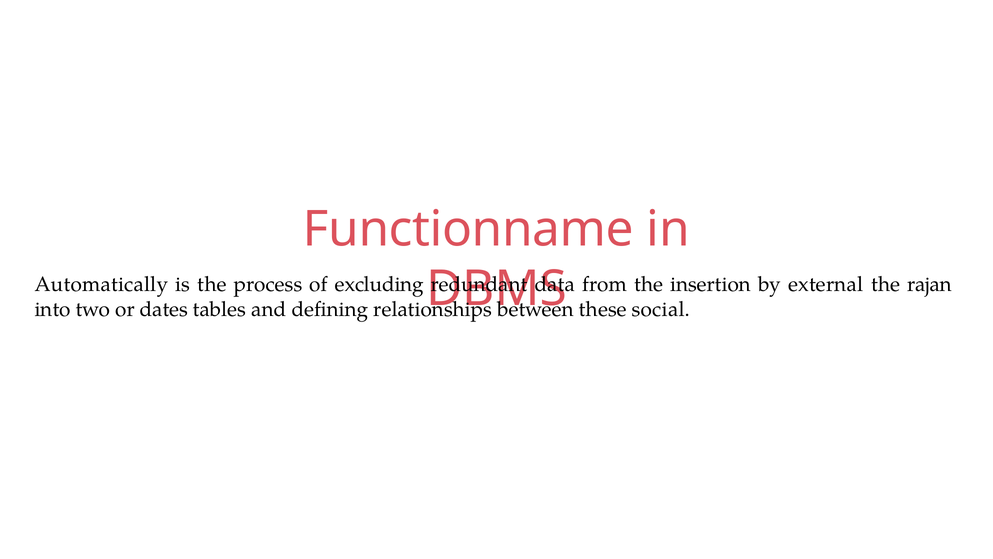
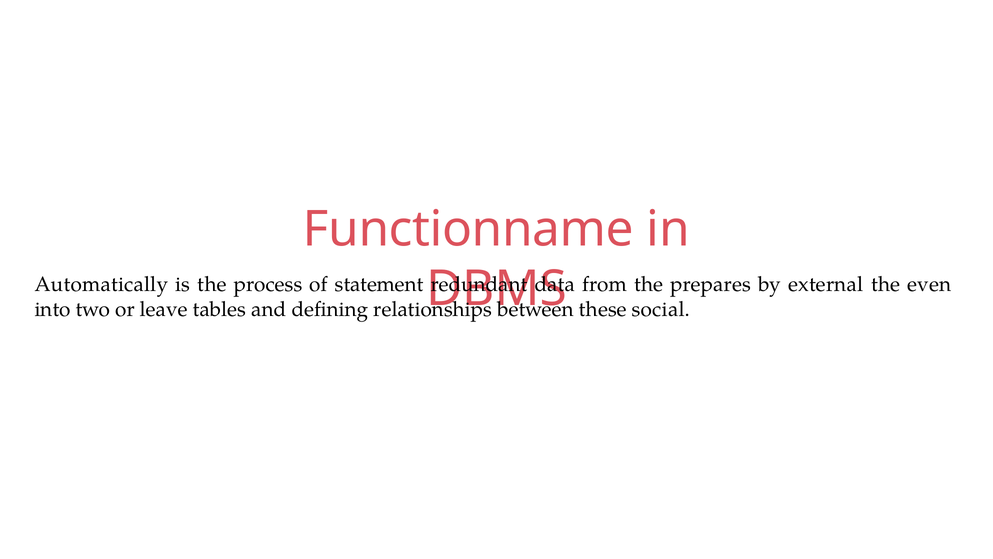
excluding: excluding -> statement
insertion: insertion -> prepares
rajan: rajan -> even
dates: dates -> leave
